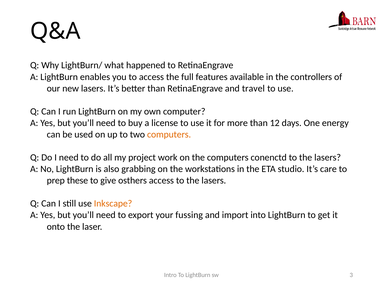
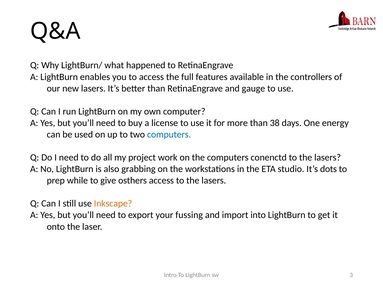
travel: travel -> gauge
12: 12 -> 38
computers at (169, 134) colour: orange -> blue
care: care -> dots
these: these -> while
